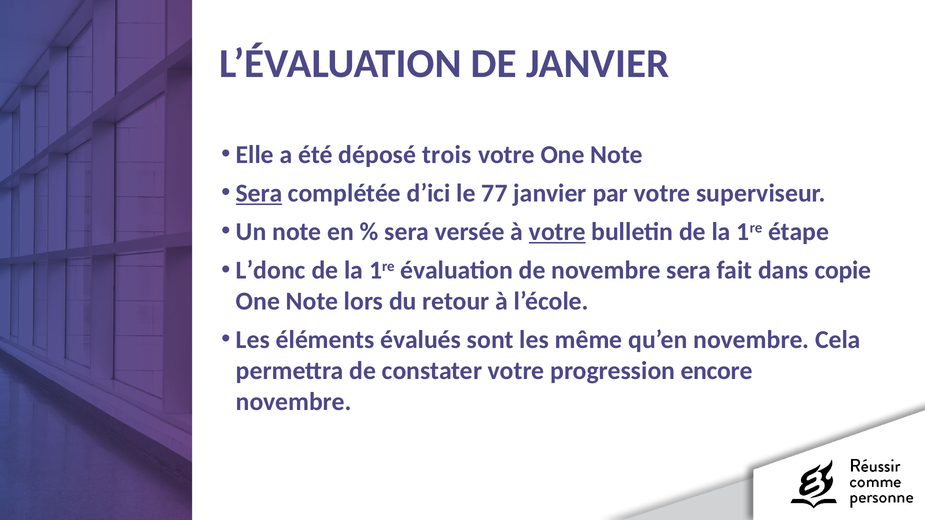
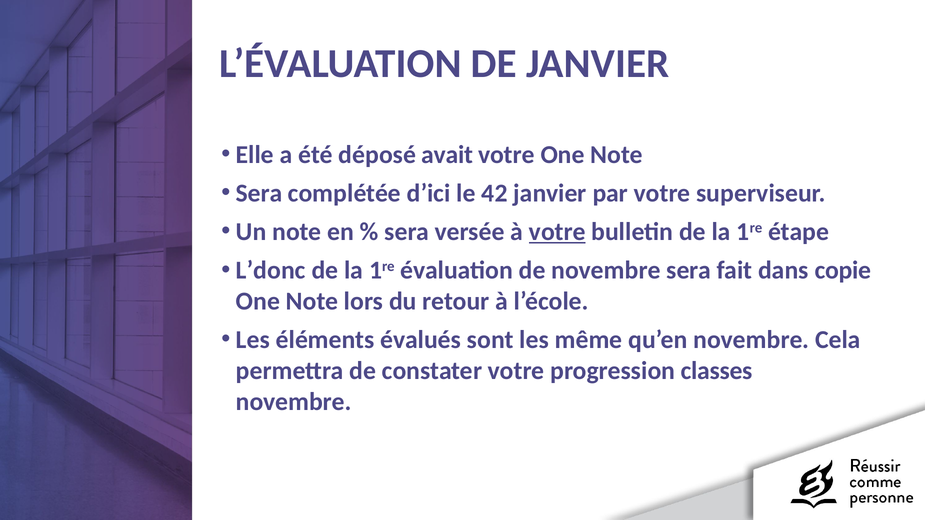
trois: trois -> avait
Sera at (259, 193) underline: present -> none
77: 77 -> 42
encore: encore -> classes
